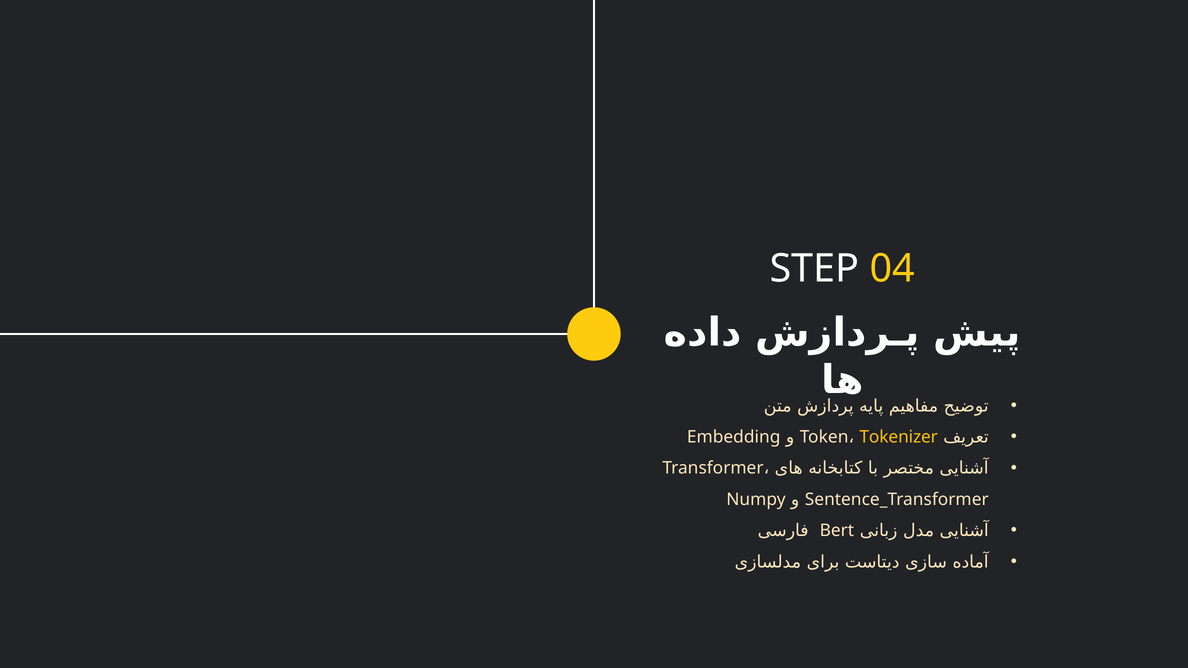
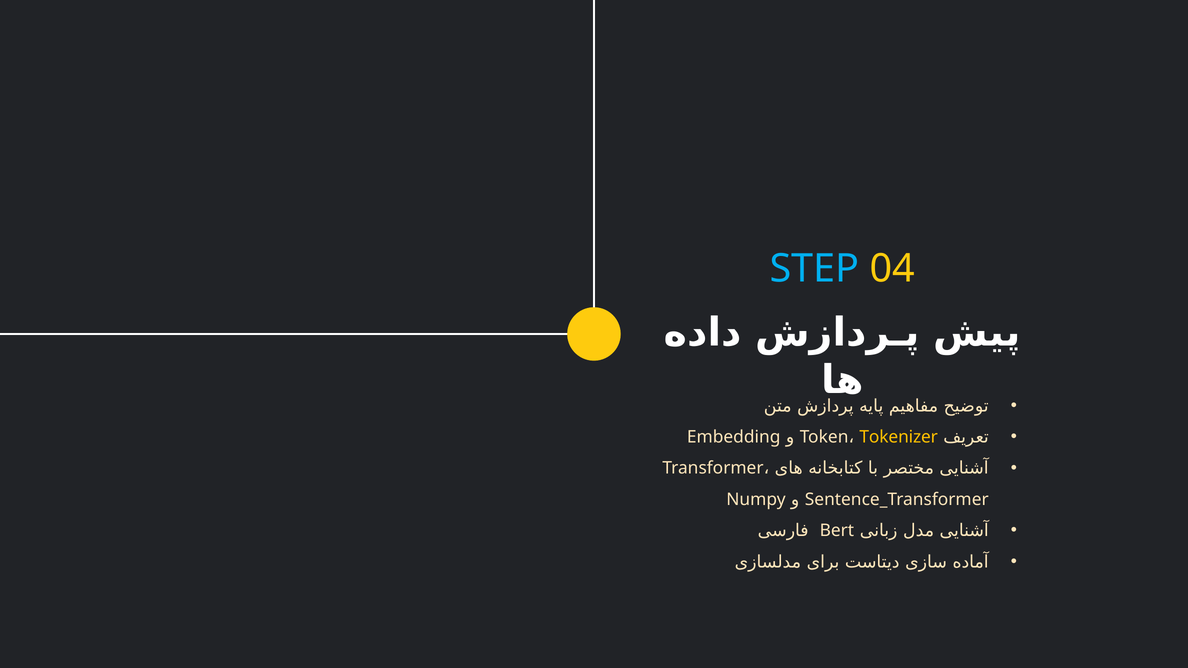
STEP colour: white -> light blue
